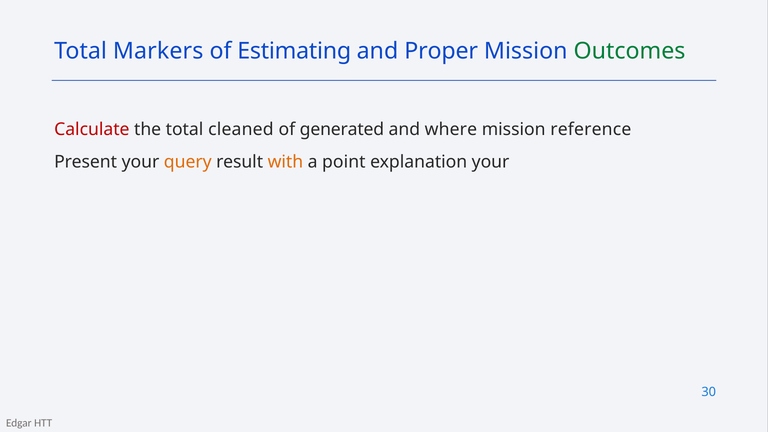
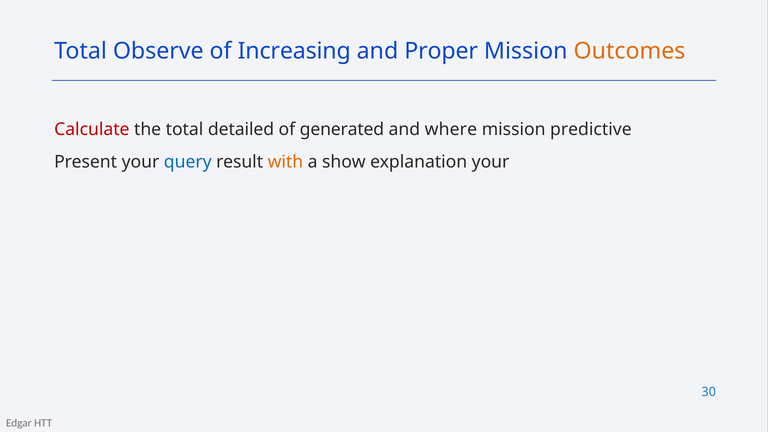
Markers: Markers -> Observe
Estimating: Estimating -> Increasing
Outcomes colour: green -> orange
cleaned: cleaned -> detailed
reference: reference -> predictive
query colour: orange -> blue
point: point -> show
